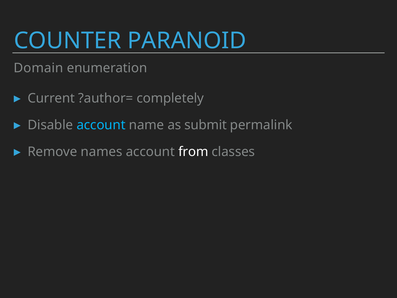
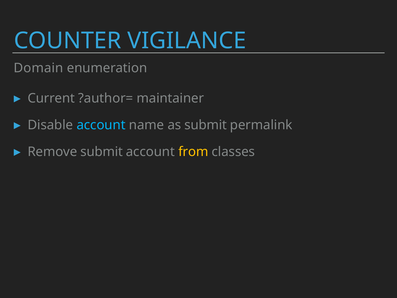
PARANOID: PARANOID -> VIGILANCE
completely: completely -> maintainer
Remove names: names -> submit
from colour: white -> yellow
